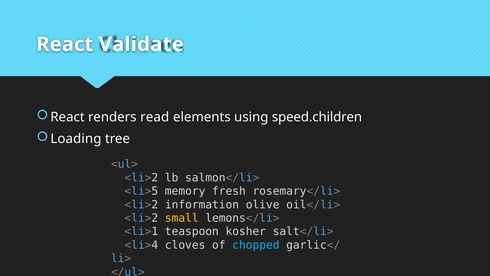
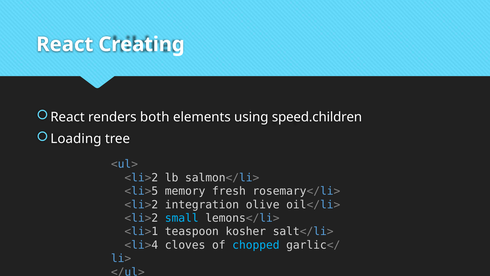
Validate: Validate -> Creating
read: read -> both
information: information -> integration
small colour: yellow -> light blue
